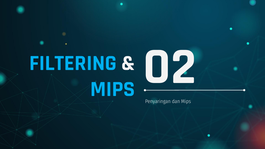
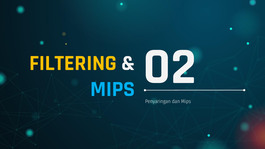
FILTERING colour: light blue -> yellow
